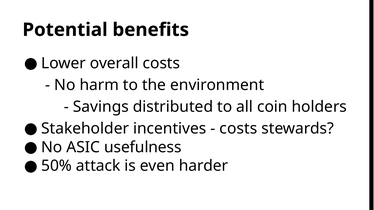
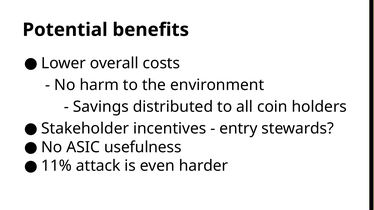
costs at (238, 129): costs -> entry
50%: 50% -> 11%
